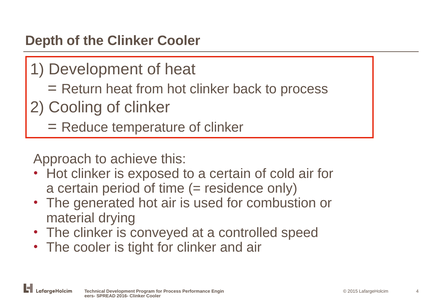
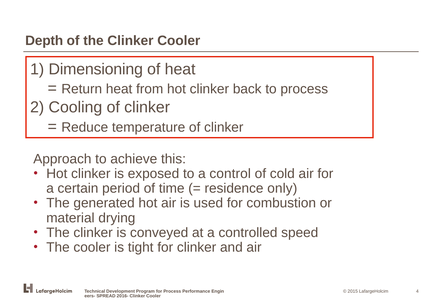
1 Development: Development -> Dimensioning
to a certain: certain -> control
